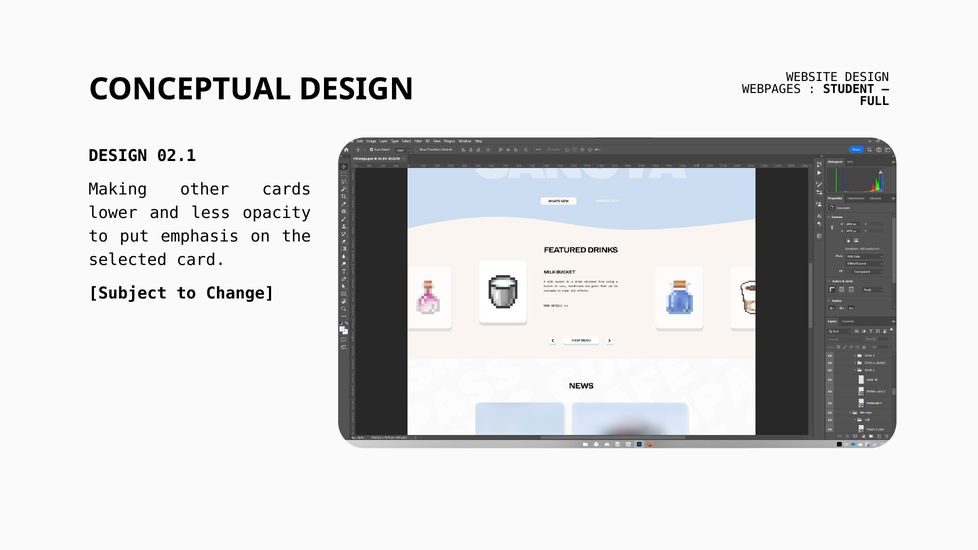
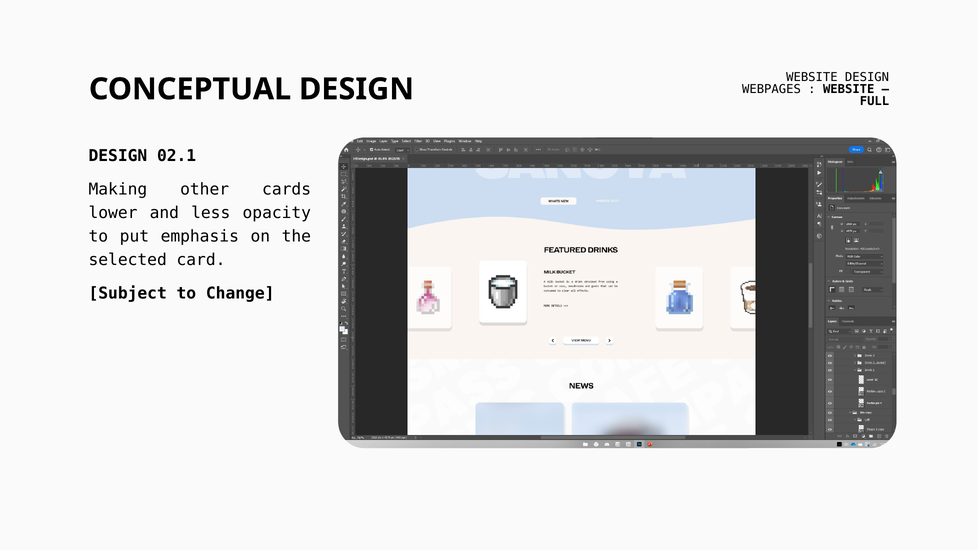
STUDENT at (849, 89): STUDENT -> WEBSITE
